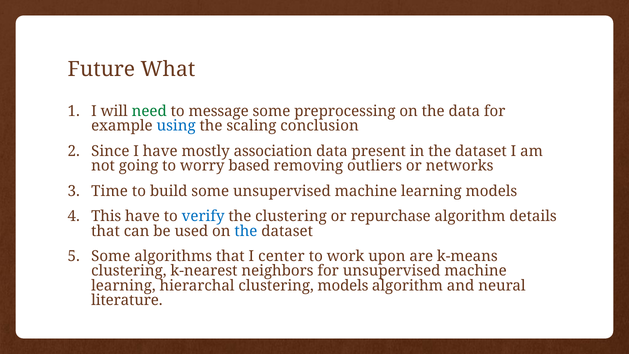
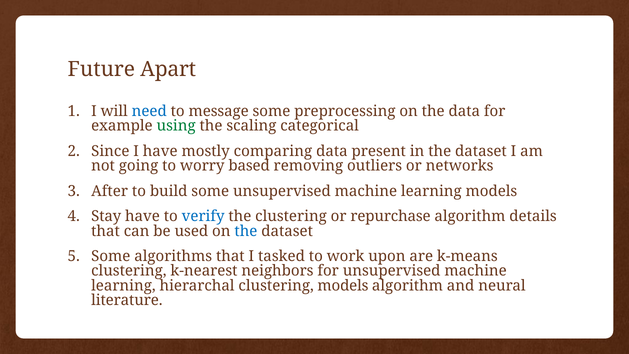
What: What -> Apart
need colour: green -> blue
using colour: blue -> green
conclusion: conclusion -> categorical
association: association -> comparing
Time: Time -> After
This: This -> Stay
center: center -> tasked
